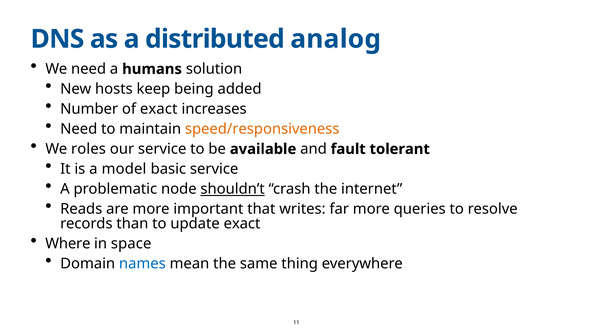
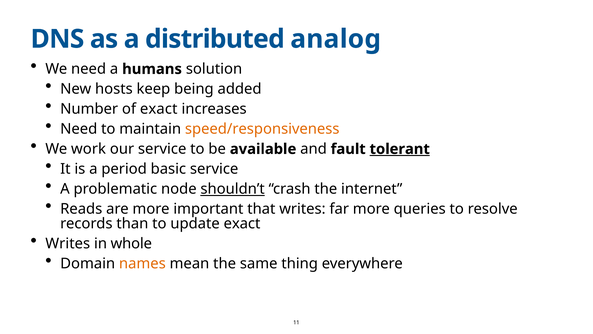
roles: roles -> work
tolerant underline: none -> present
model: model -> period
Where at (68, 243): Where -> Writes
space: space -> whole
names colour: blue -> orange
